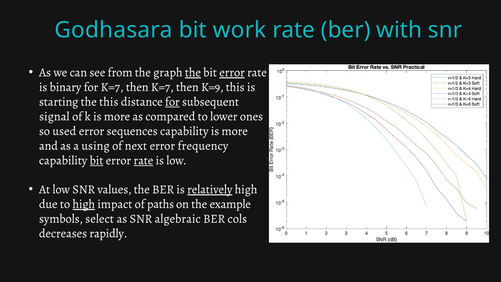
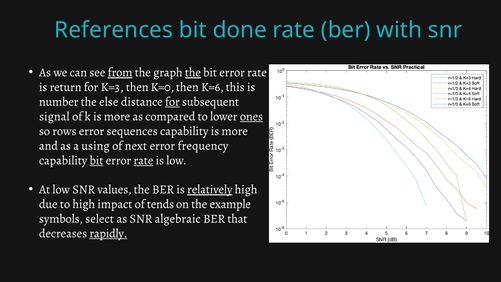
Godhasara: Godhasara -> References
work: work -> done
from underline: none -> present
error at (232, 73) underline: present -> none
binary: binary -> return
for K=7: K=7 -> K=3
then K=7: K=7 -> K=0
K=9: K=9 -> K=6
starting: starting -> number
the this: this -> else
ones underline: none -> present
used: used -> rows
high at (84, 204) underline: present -> none
paths: paths -> tends
cols: cols -> that
rapidly underline: none -> present
